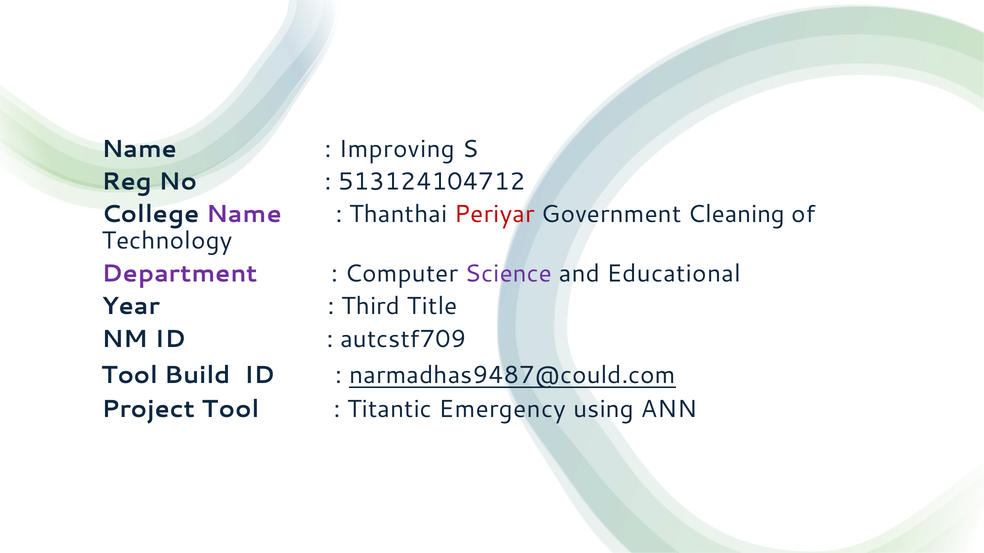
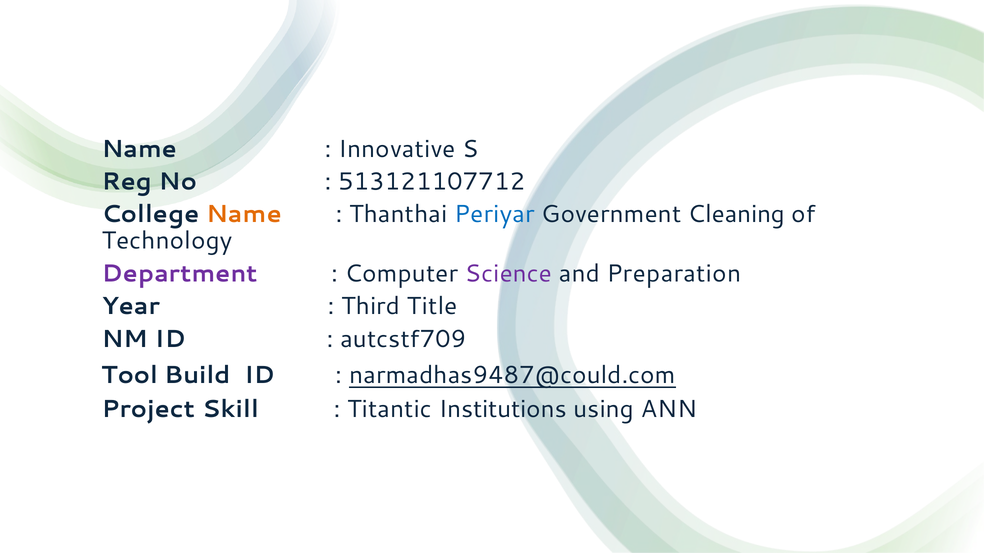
Improving: Improving -> Innovative
513124104712: 513124104712 -> 513121107712
Name at (244, 214) colour: purple -> orange
Periyar colour: red -> blue
Educational: Educational -> Preparation
Project Tool: Tool -> Skill
Emergency: Emergency -> Institutions
